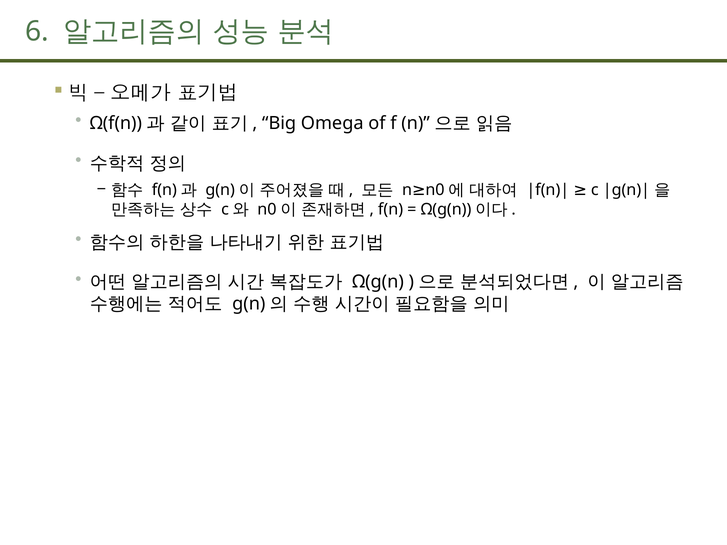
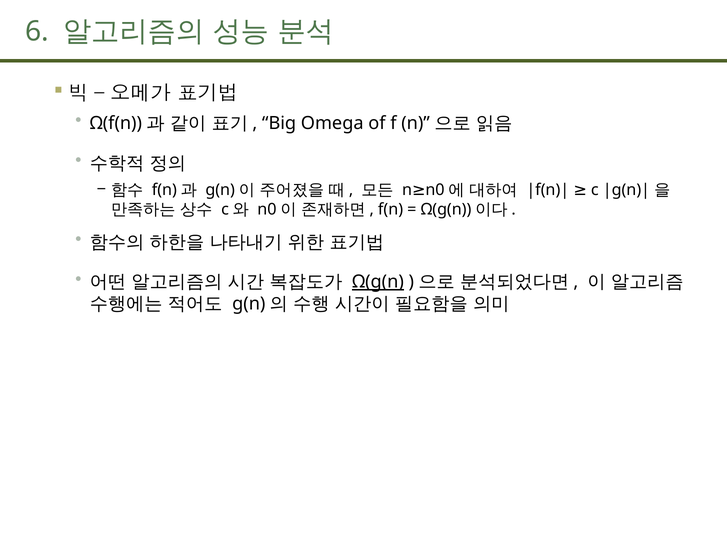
Ω(g(n underline: none -> present
